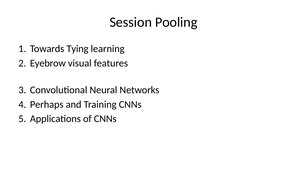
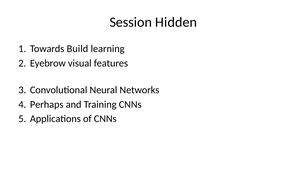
Pooling: Pooling -> Hidden
Tying: Tying -> Build
